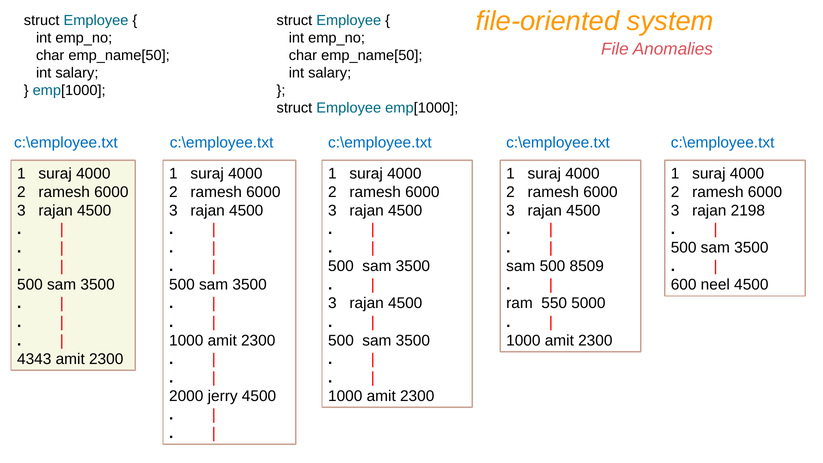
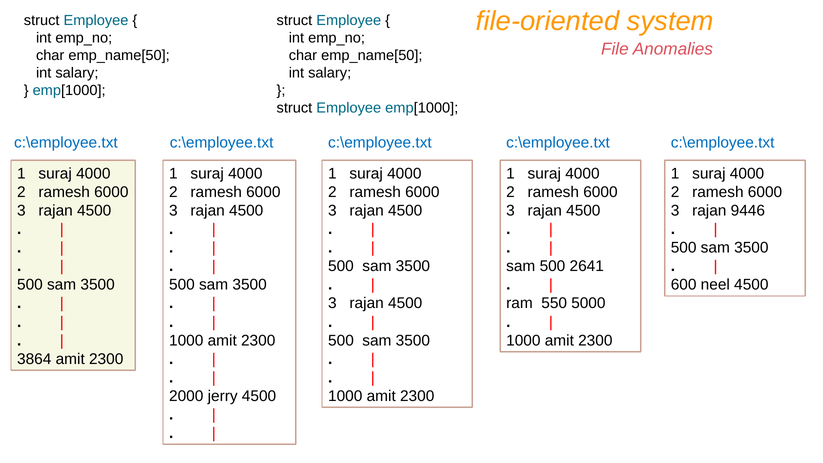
2198: 2198 -> 9446
8509: 8509 -> 2641
4343: 4343 -> 3864
